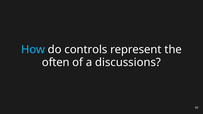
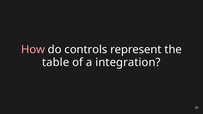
How colour: light blue -> pink
often: often -> table
discussions: discussions -> integration
